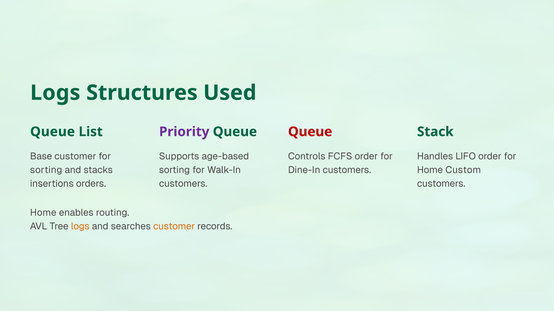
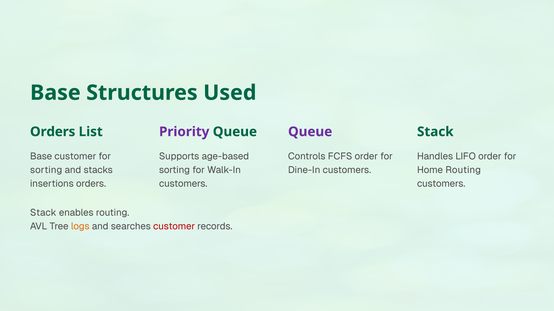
Logs at (55, 93): Logs -> Base
Queue at (53, 132): Queue -> Orders
Queue at (310, 132) colour: red -> purple
Home Custom: Custom -> Routing
Home at (43, 213): Home -> Stack
customer at (174, 227) colour: orange -> red
